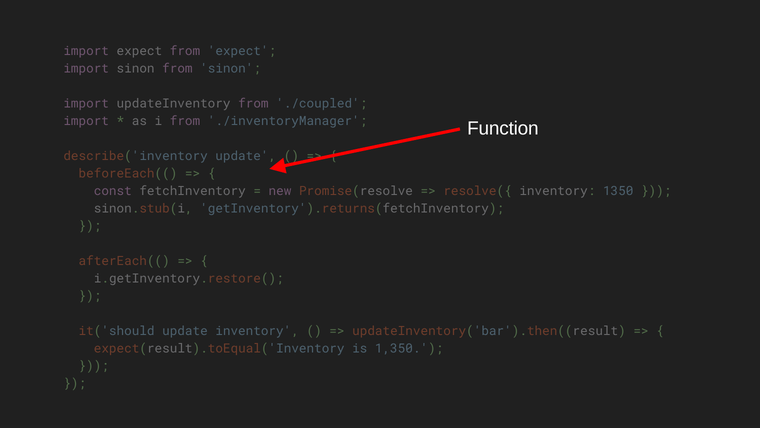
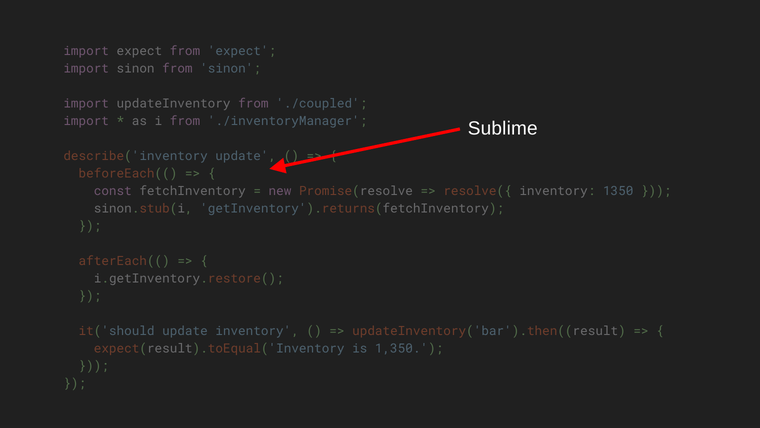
Function: Function -> Sublime
